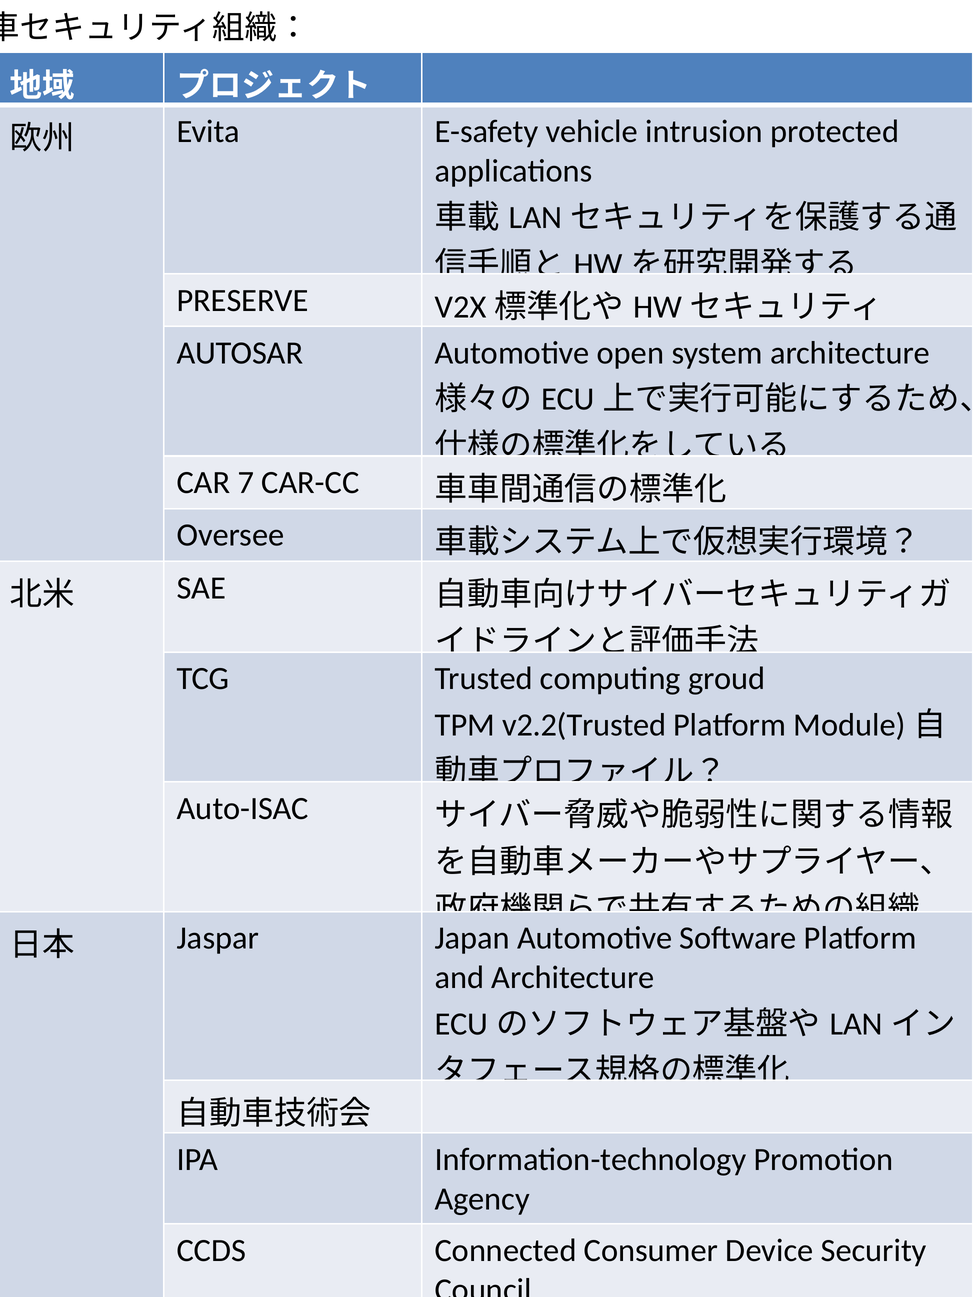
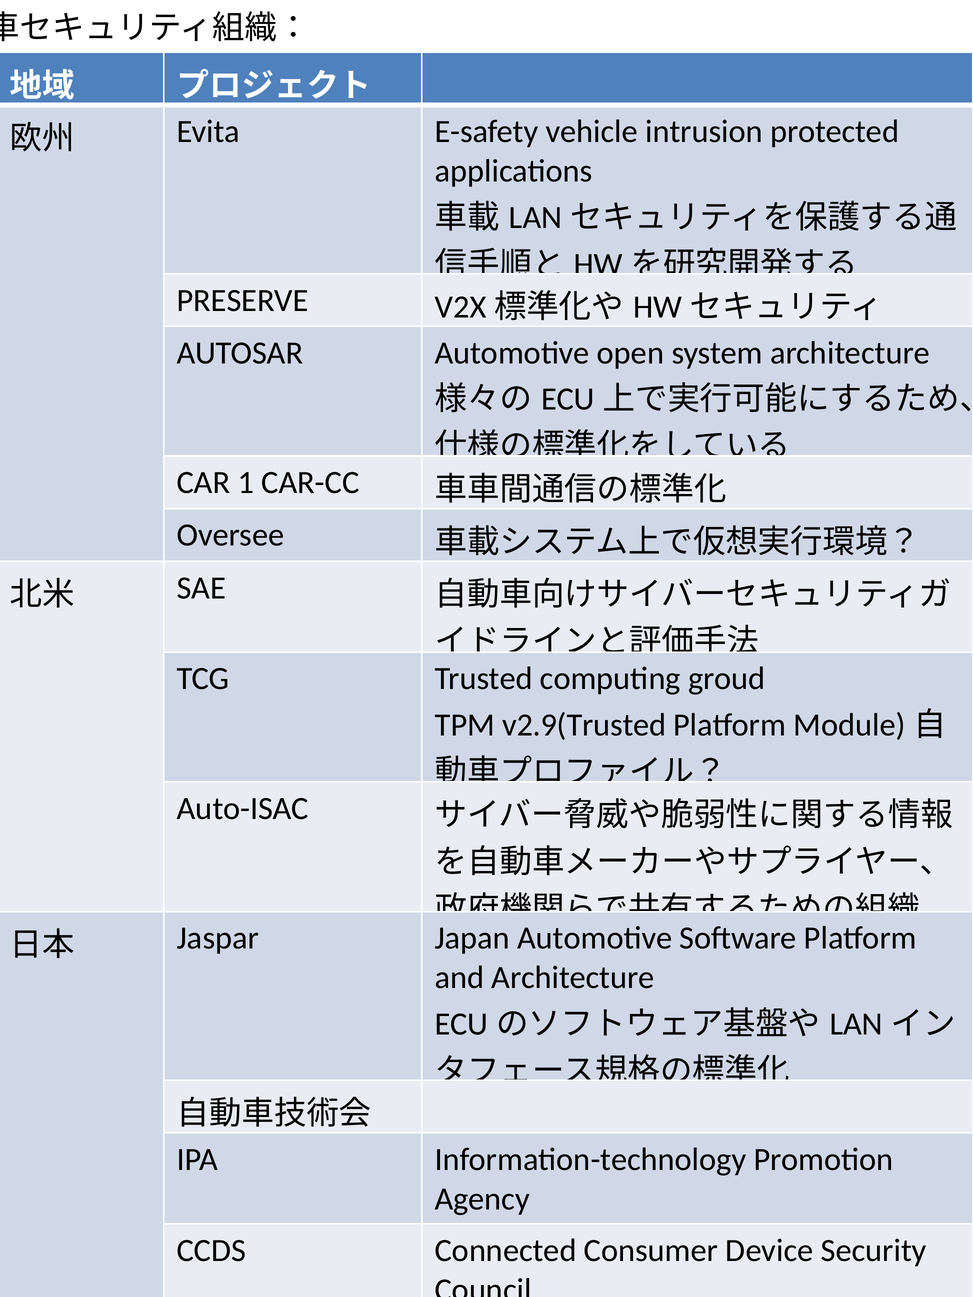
7: 7 -> 1
v2.2(Trusted: v2.2(Trusted -> v2.9(Trusted
